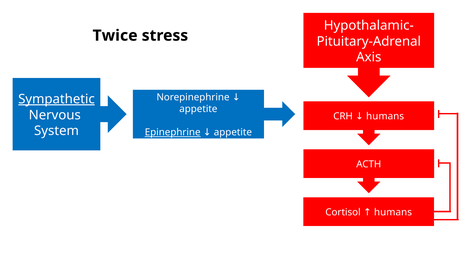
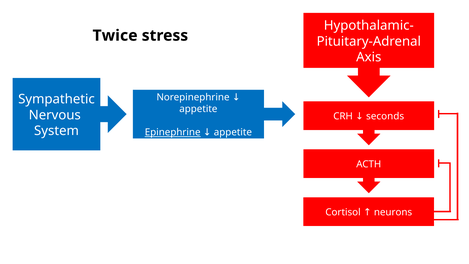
Sympathetic underline: present -> none
CRH humans: humans -> seconds
Cortisol humans: humans -> neurons
